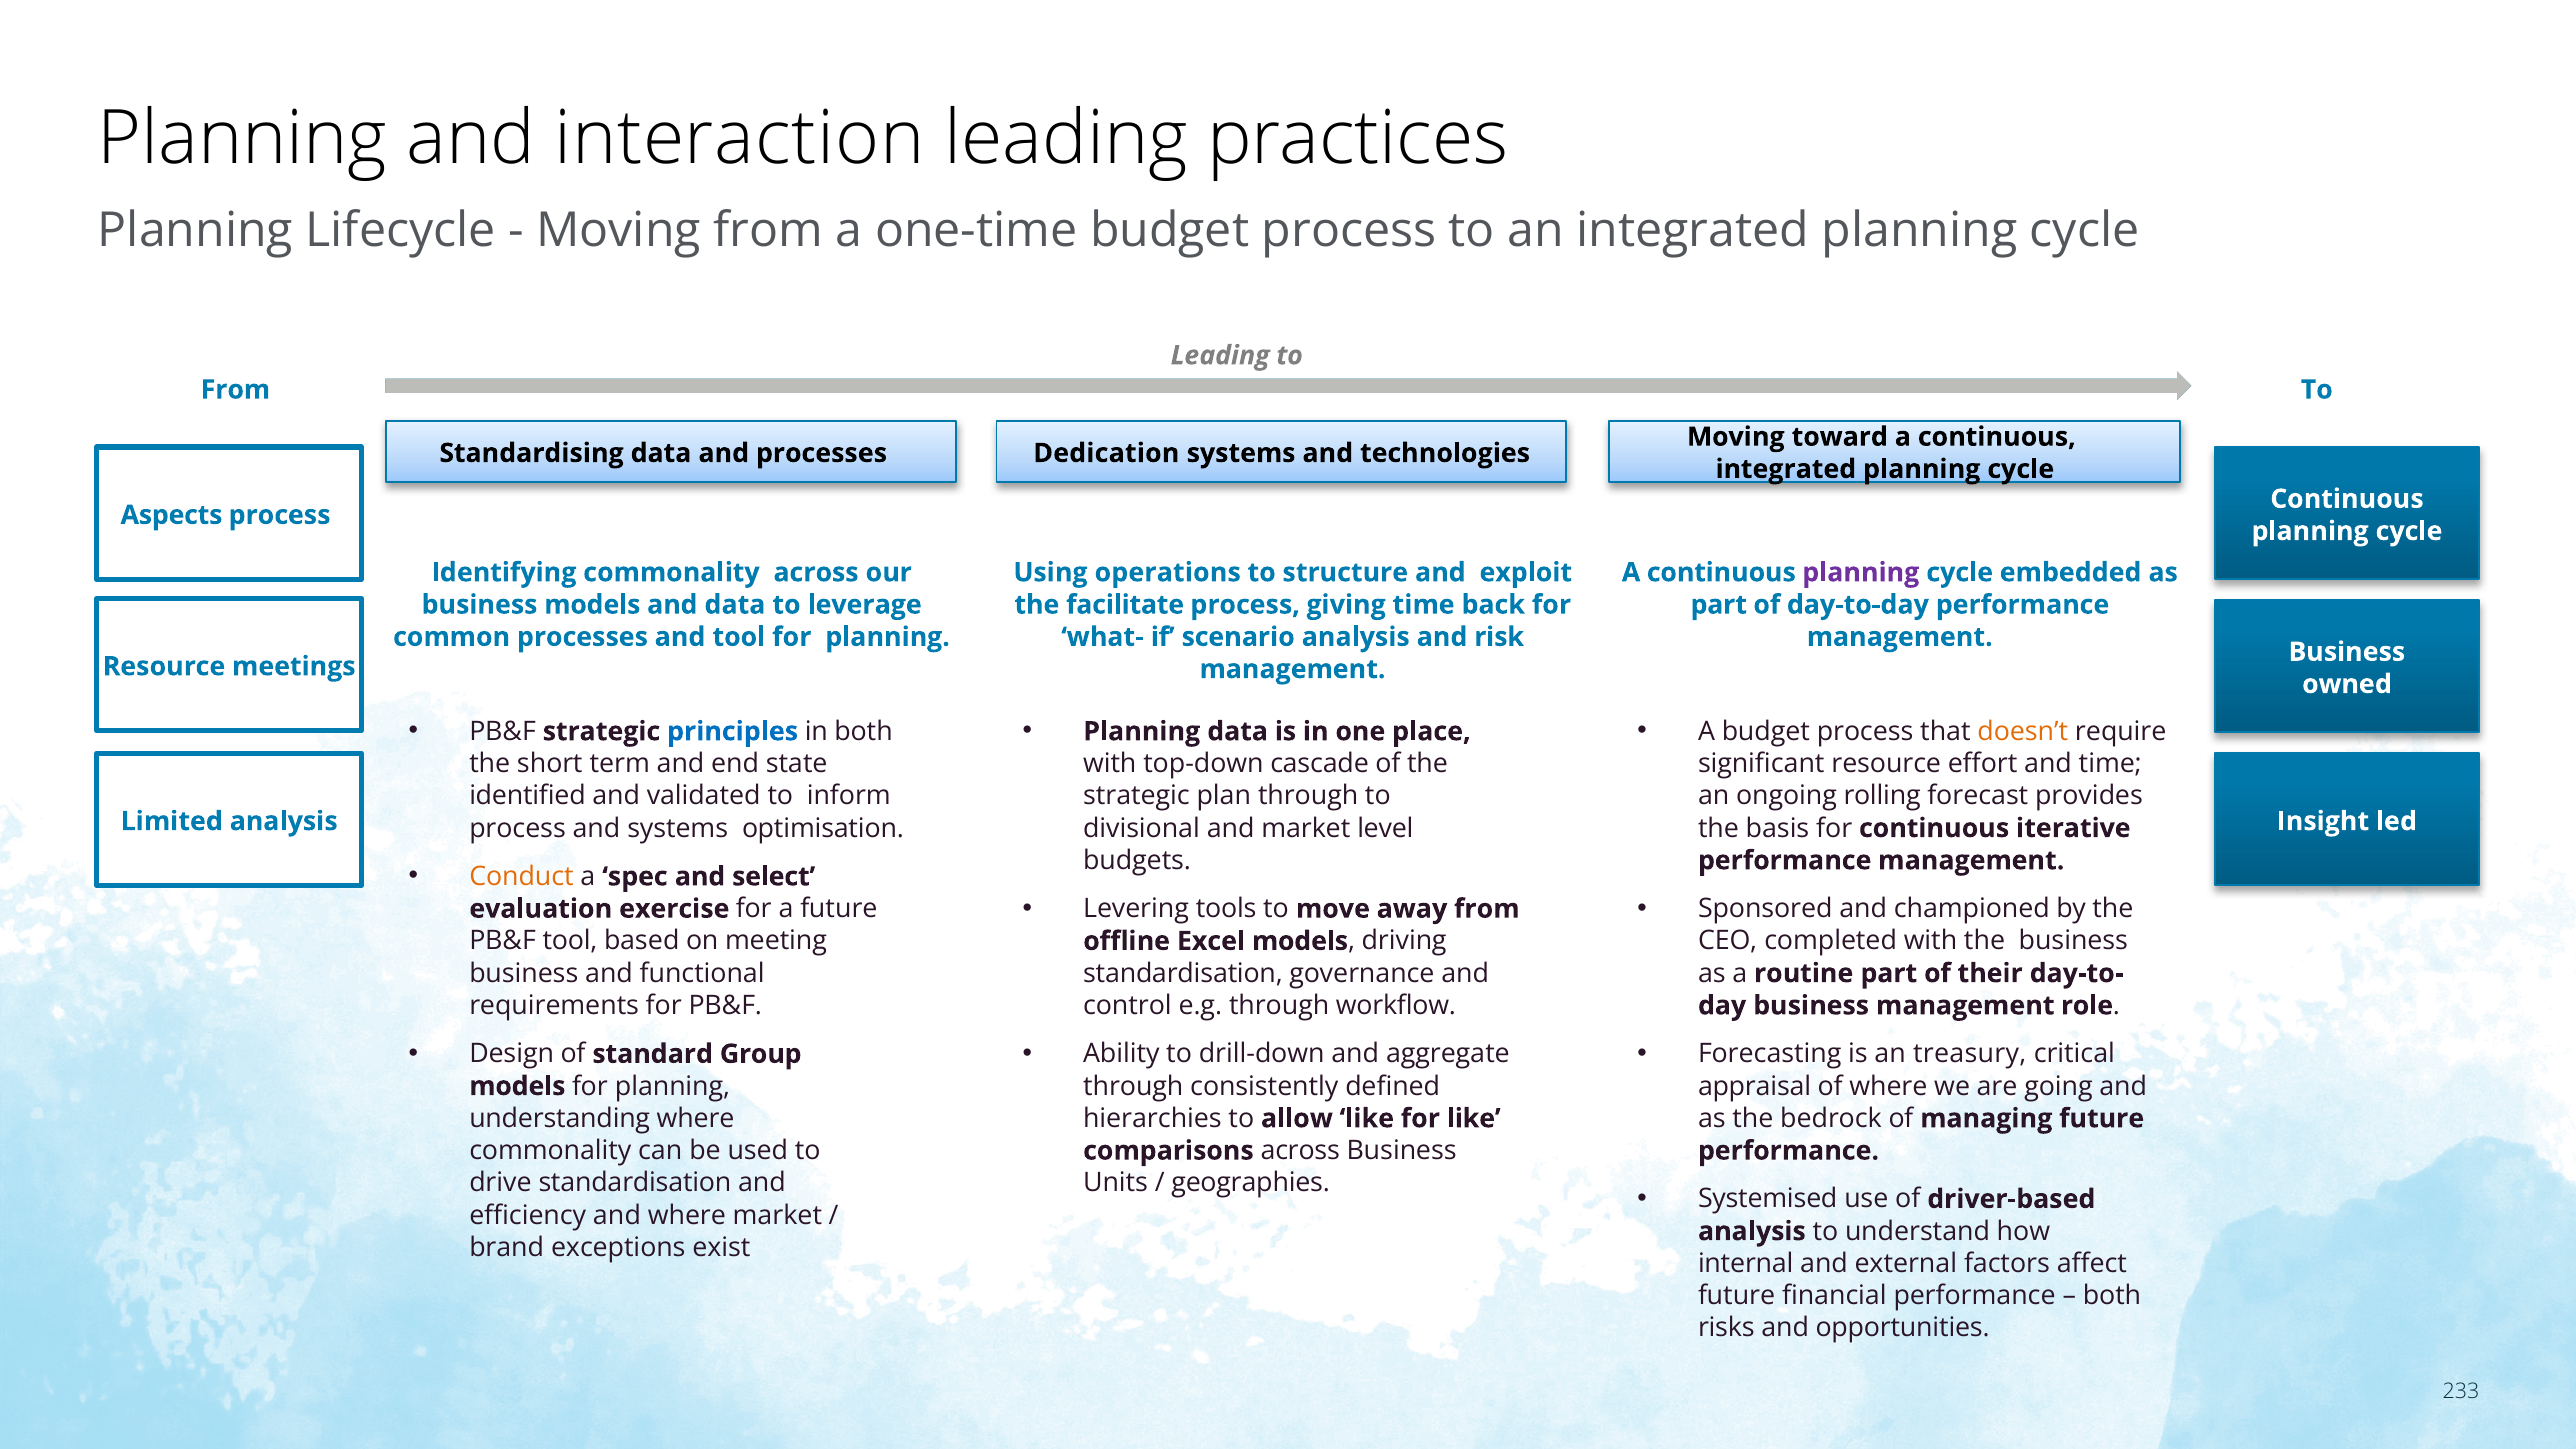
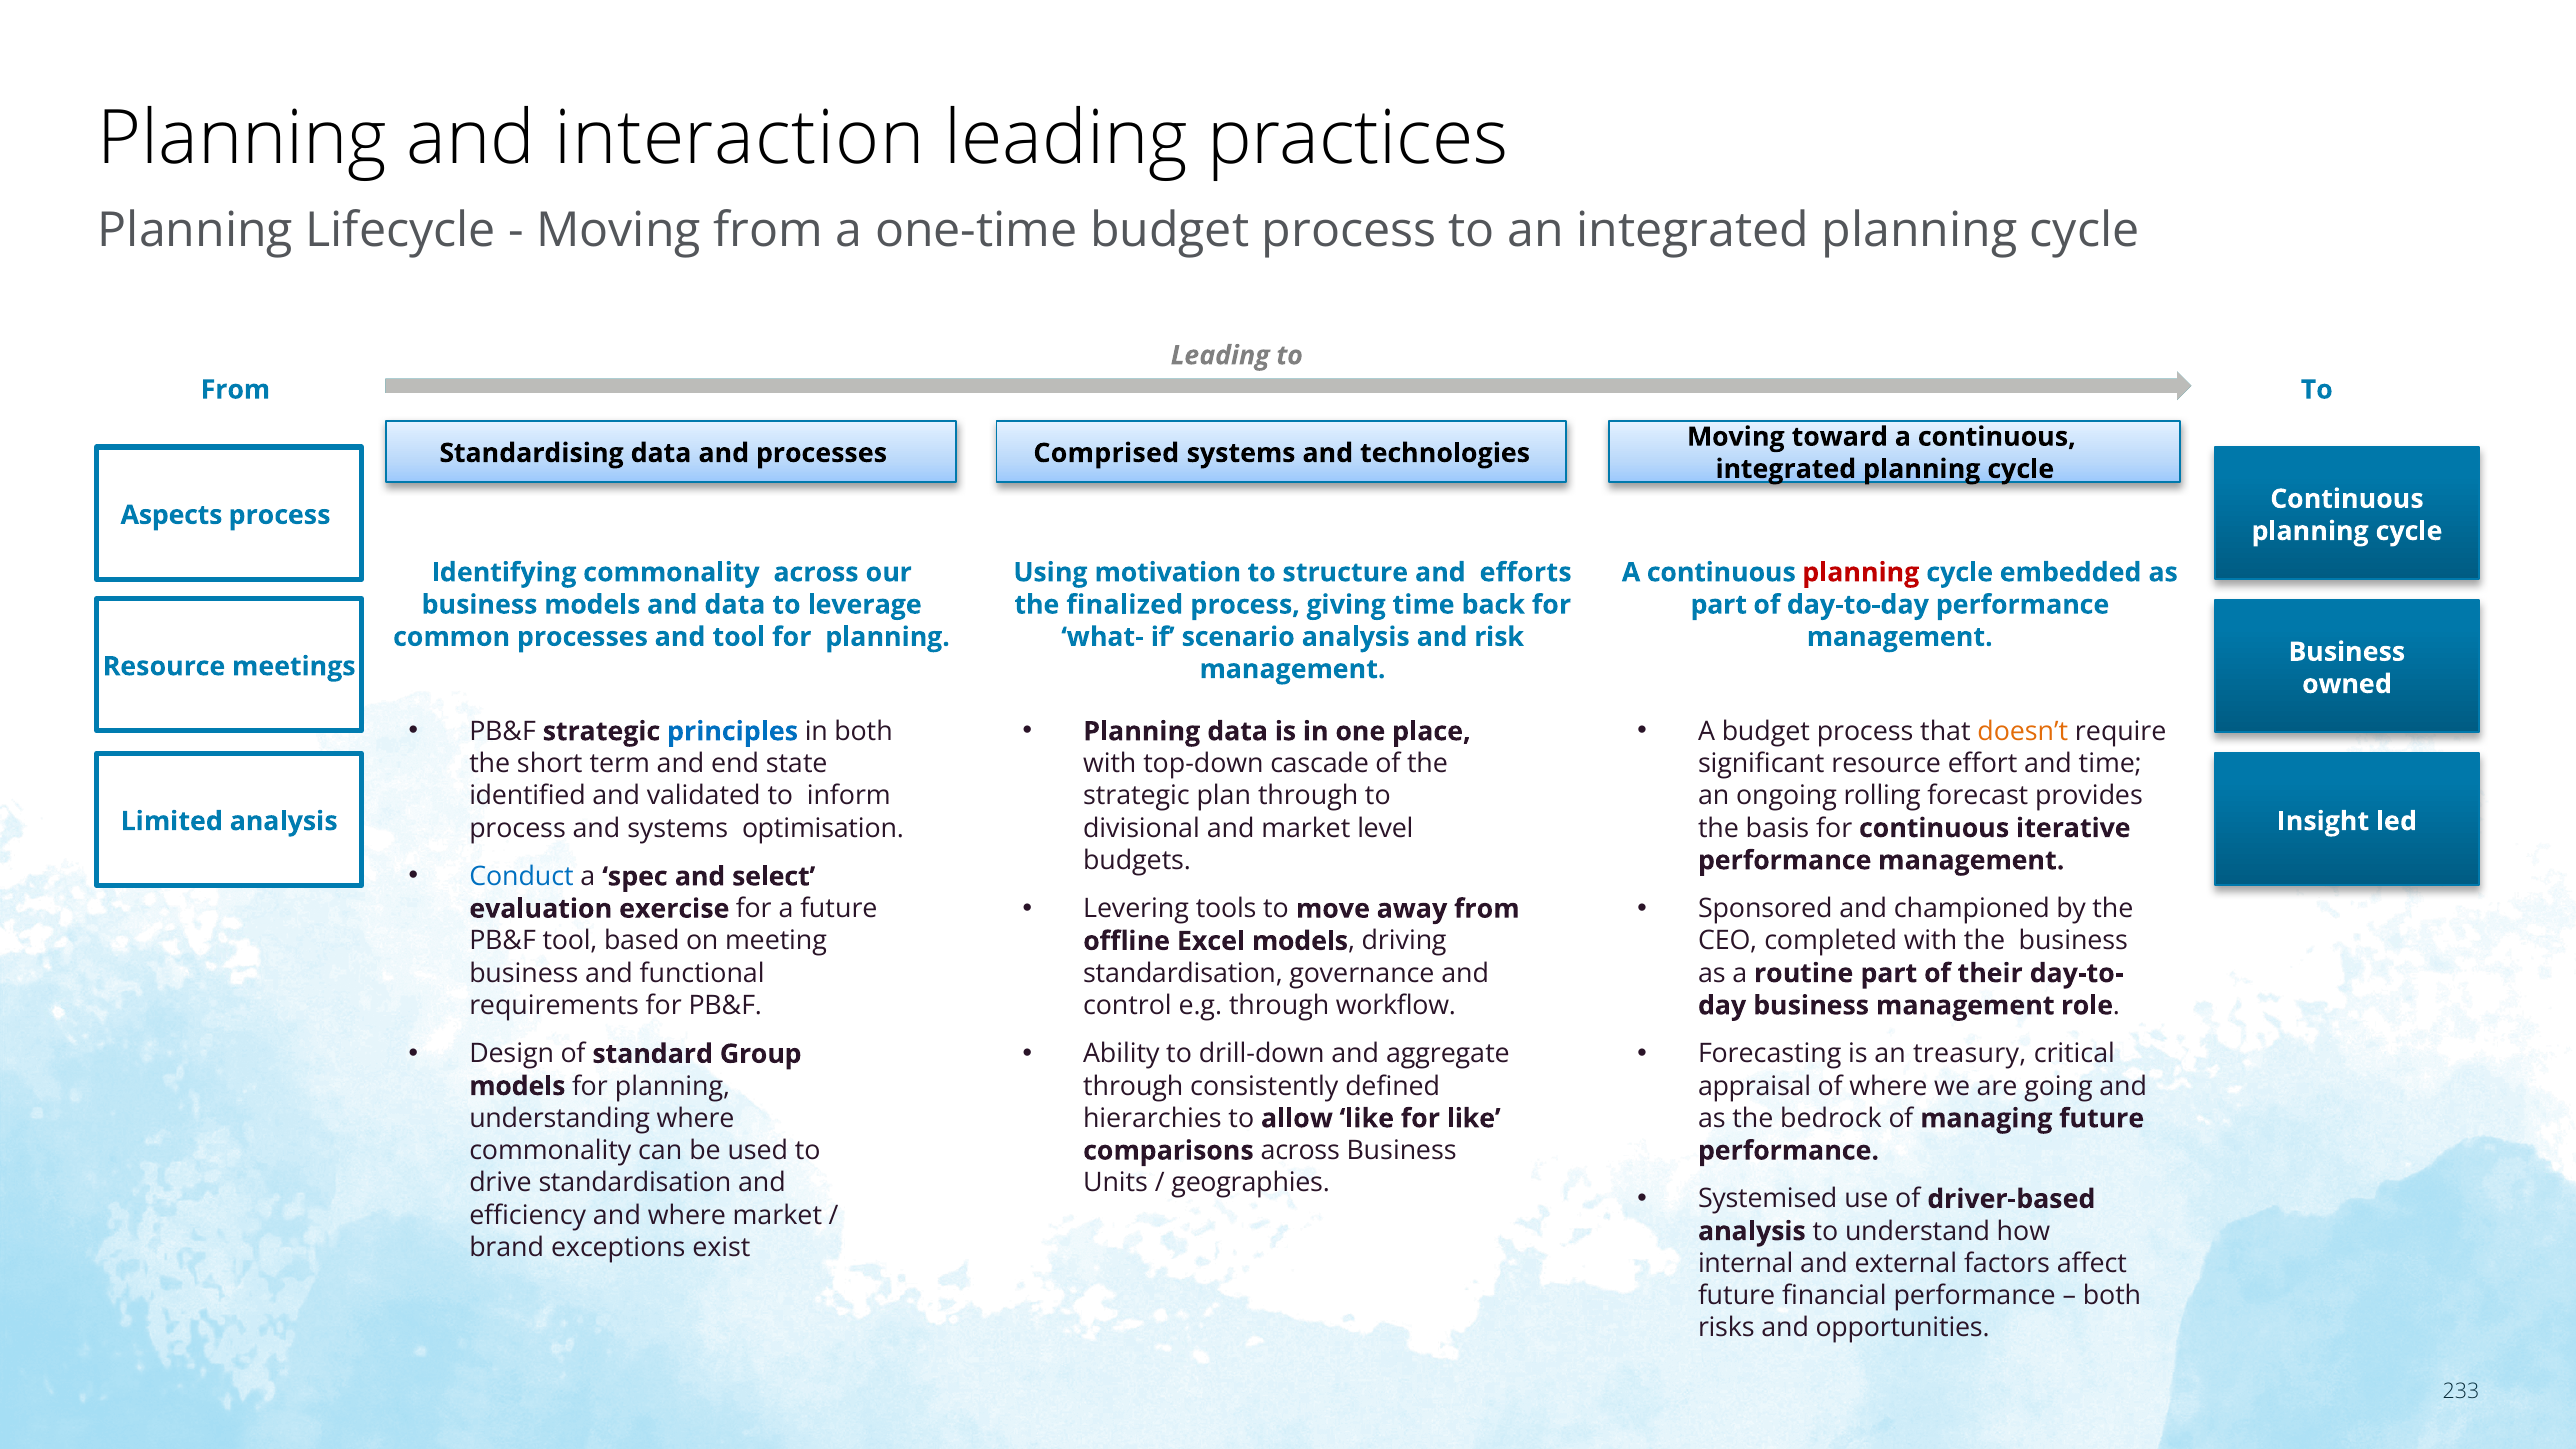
Dedication: Dedication -> Comprised
operations: operations -> motivation
exploit: exploit -> efforts
planning at (1861, 572) colour: purple -> red
facilitate: facilitate -> finalized
Conduct colour: orange -> blue
